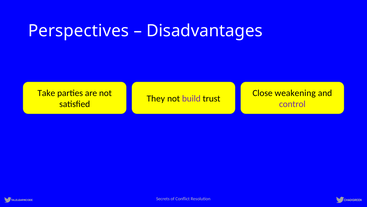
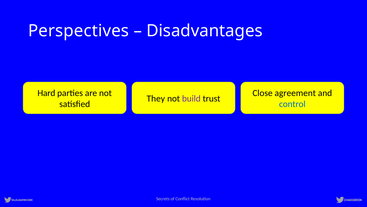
Take: Take -> Hard
weakening: weakening -> agreement
control colour: purple -> blue
